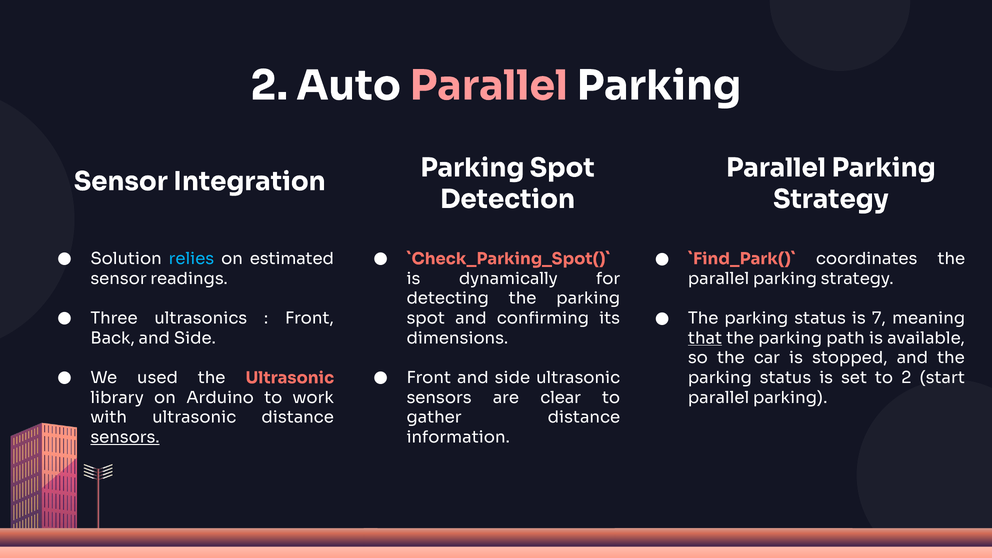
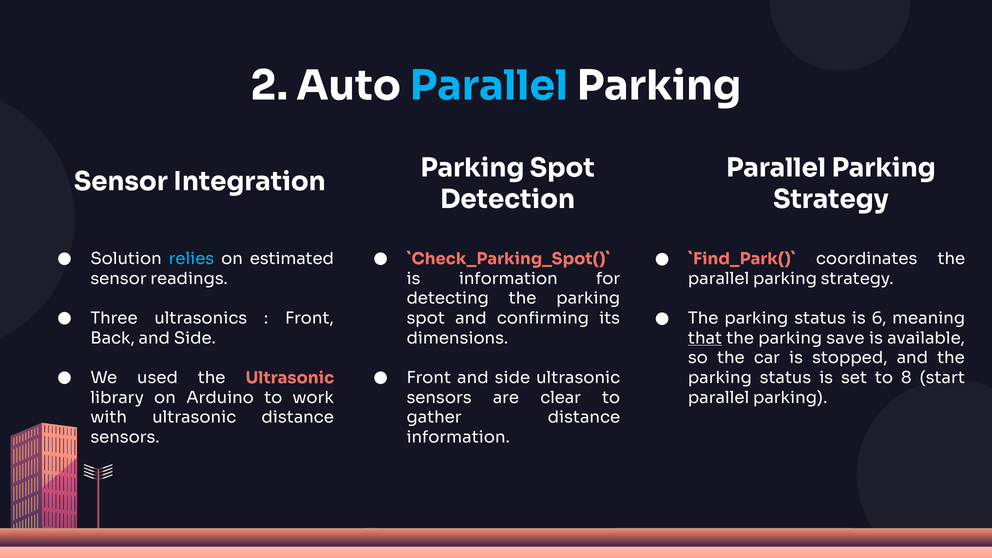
Parallel at (489, 86) colour: pink -> light blue
is dynamically: dynamically -> information
7: 7 -> 6
path: path -> save
to 2: 2 -> 8
sensors at (125, 437) underline: present -> none
